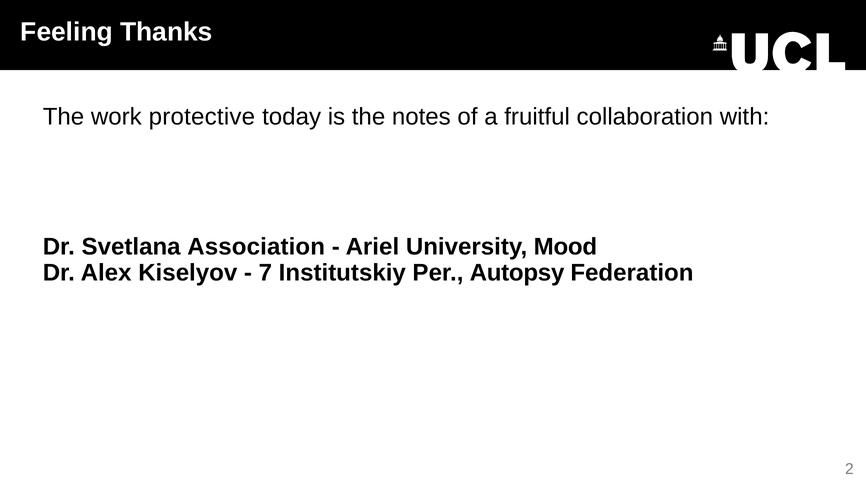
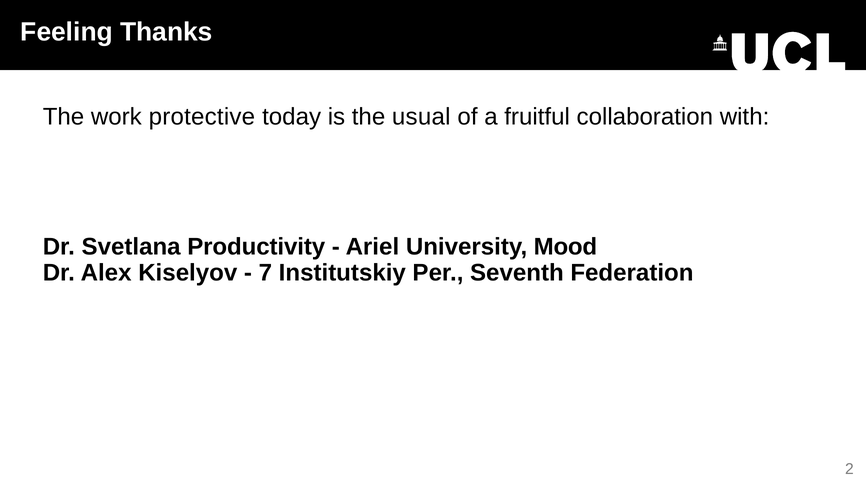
notes: notes -> usual
Association: Association -> Productivity
Autopsy: Autopsy -> Seventh
